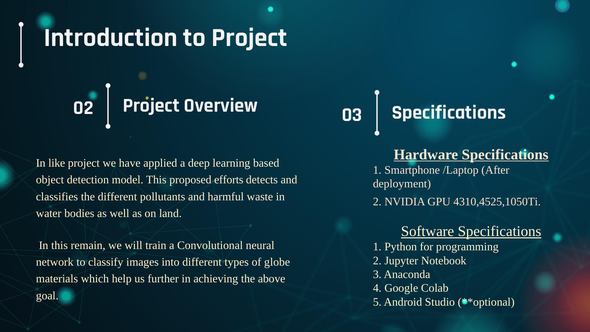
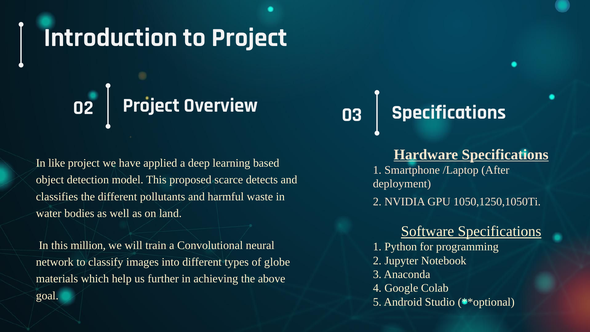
efforts: efforts -> scarce
4310,4525,1050Ti: 4310,4525,1050Ti -> 1050,1250,1050Ti
remain: remain -> million
